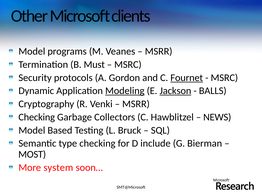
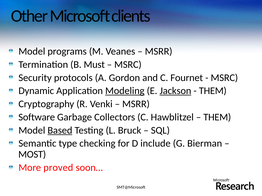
Fournet underline: present -> none
BALLS at (213, 91): BALLS -> THEM
Checking at (37, 117): Checking -> Software
NEWS at (217, 117): NEWS -> THEM
Based underline: none -> present
system: system -> proved
